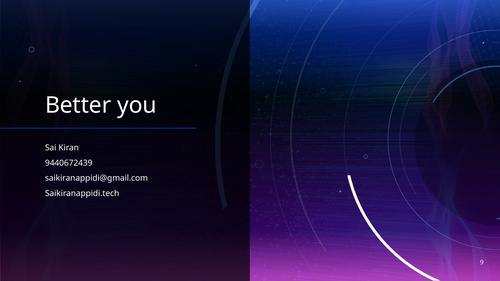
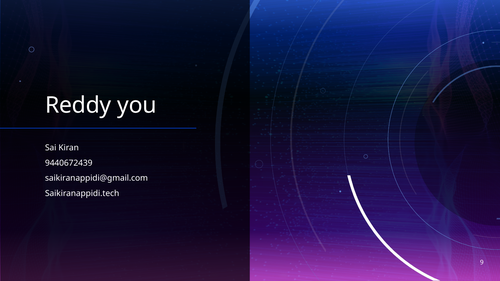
Better: Better -> Reddy
